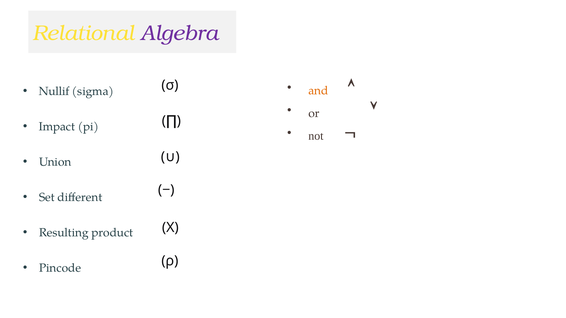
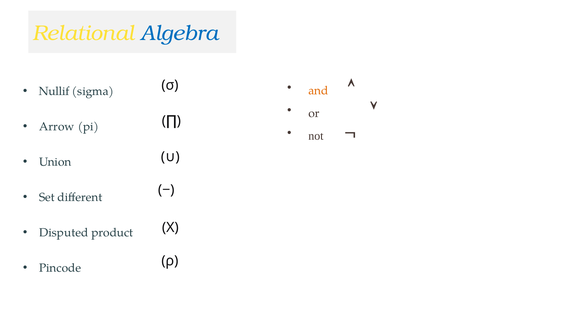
Algebra colour: purple -> blue
Impact: Impact -> Arrow
Resulting: Resulting -> Disputed
